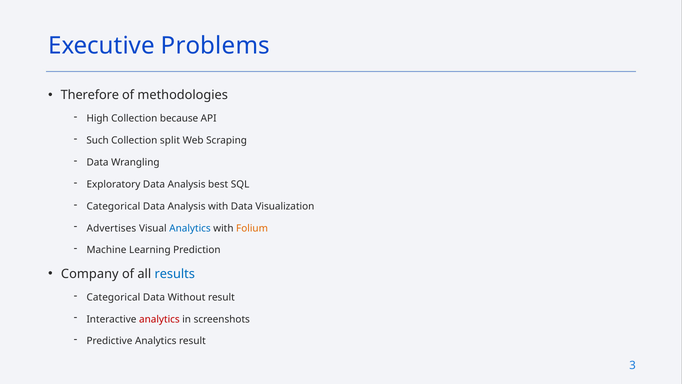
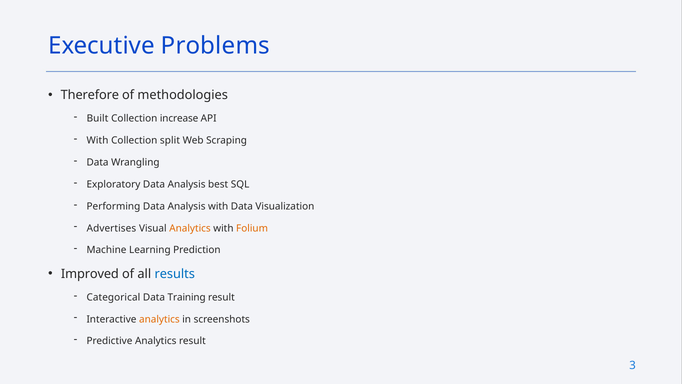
High: High -> Built
because: because -> increase
Such at (98, 140): Such -> With
Categorical at (113, 206): Categorical -> Performing
Analytics at (190, 228) colour: blue -> orange
Company: Company -> Improved
Without: Without -> Training
analytics at (159, 319) colour: red -> orange
